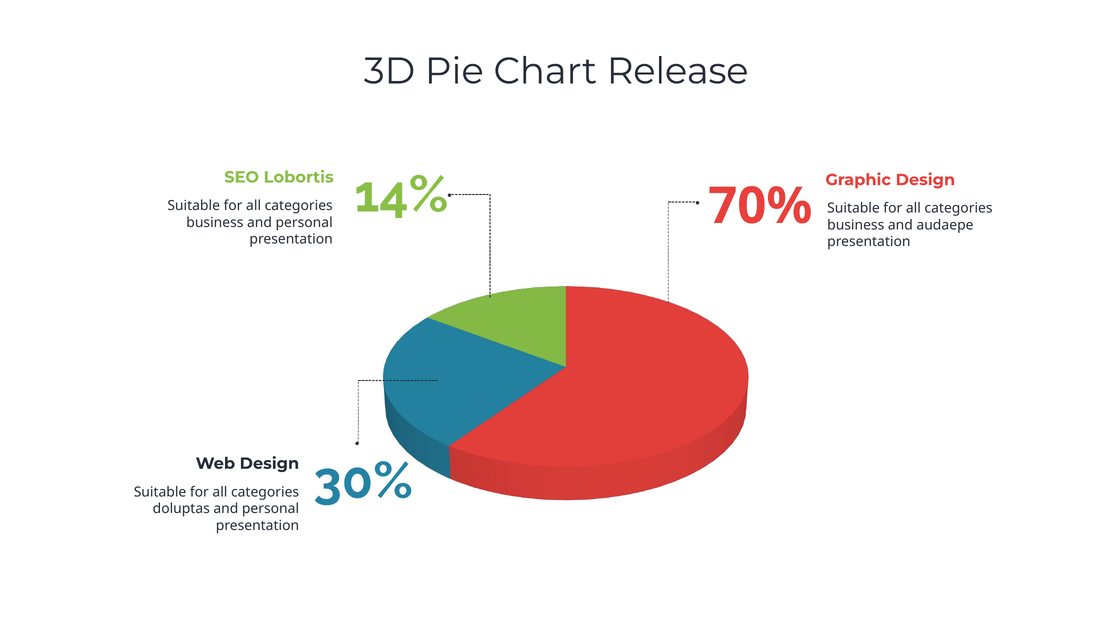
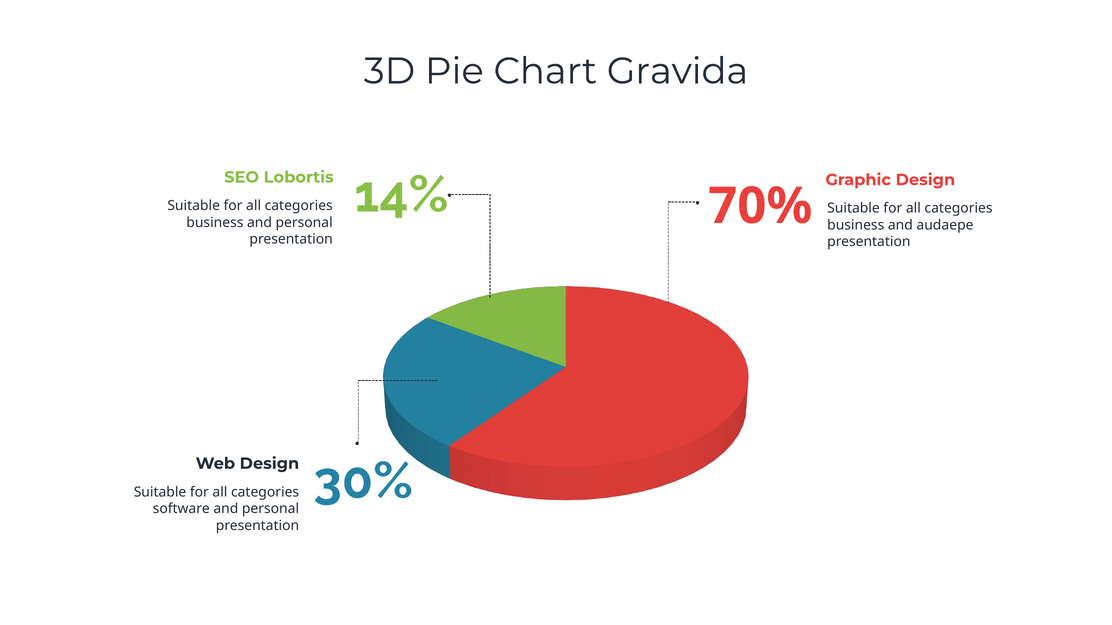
Release: Release -> Gravida
doluptas: doluptas -> software
